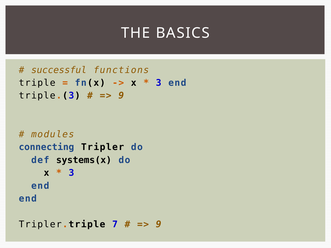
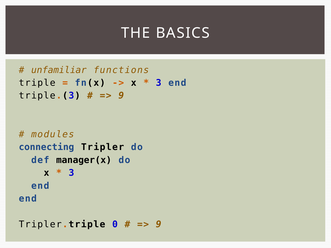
successful: successful -> unfamiliar
systems(x: systems(x -> manager(x
7: 7 -> 0
